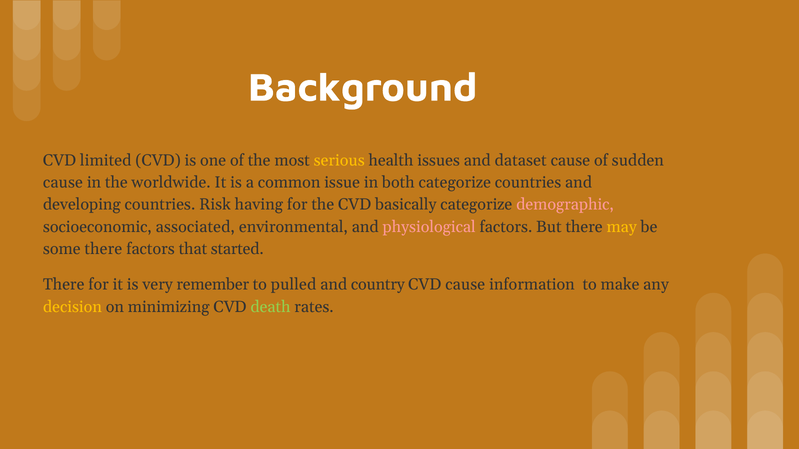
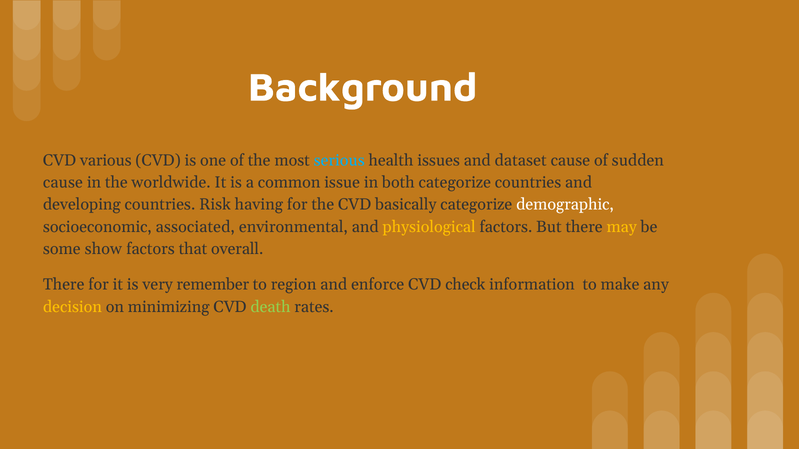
limited: limited -> various
serious colour: yellow -> light blue
demographic colour: pink -> white
physiological colour: pink -> yellow
some there: there -> show
started: started -> overall
pulled: pulled -> region
country: country -> enforce
CVD cause: cause -> check
